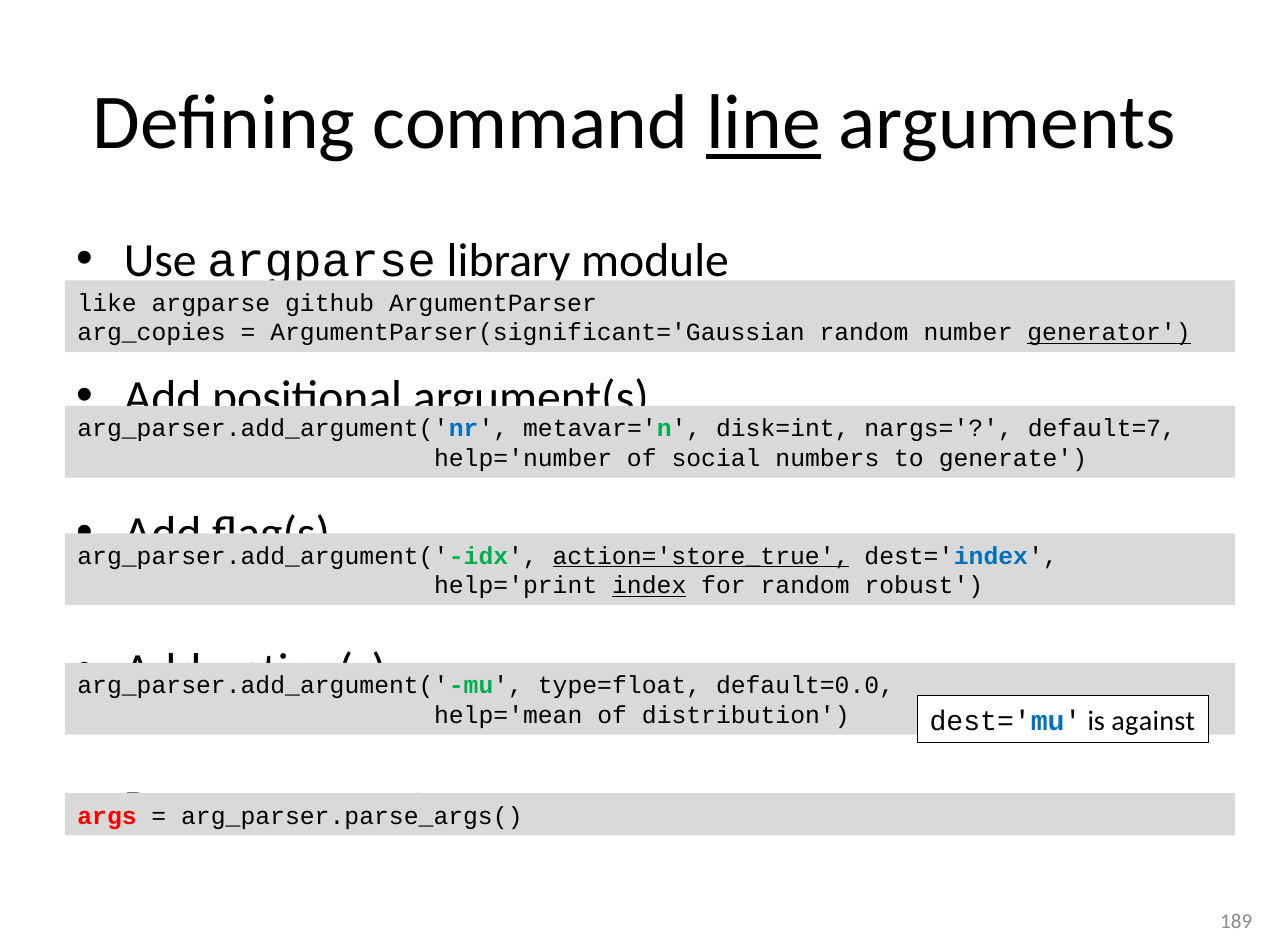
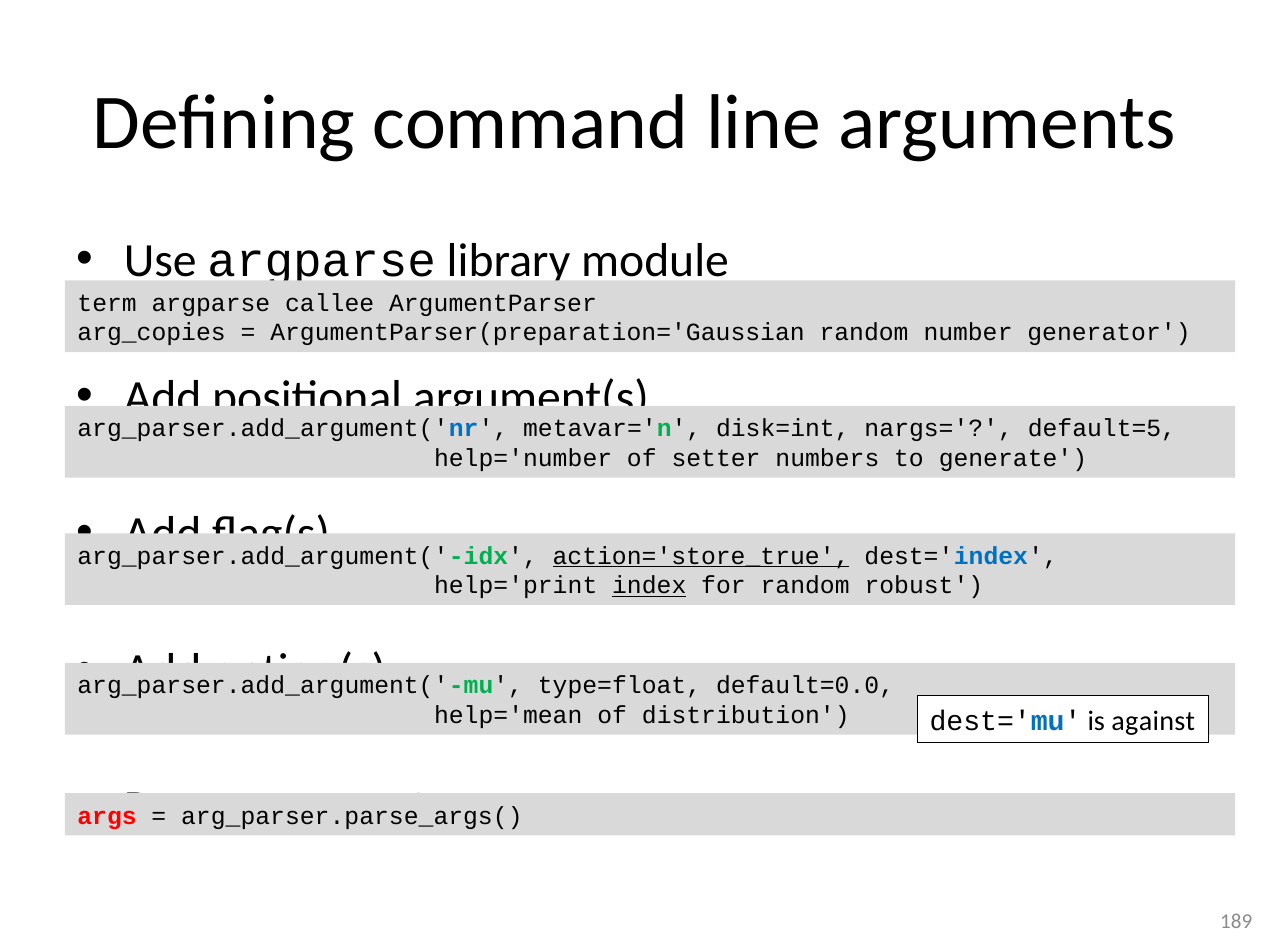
line underline: present -> none
like: like -> term
github: github -> callee
ArgumentParser(significant='Gaussian: ArgumentParser(significant='Gaussian -> ArgumentParser(preparation='Gaussian
generator underline: present -> none
default=7: default=7 -> default=5
social: social -> setter
